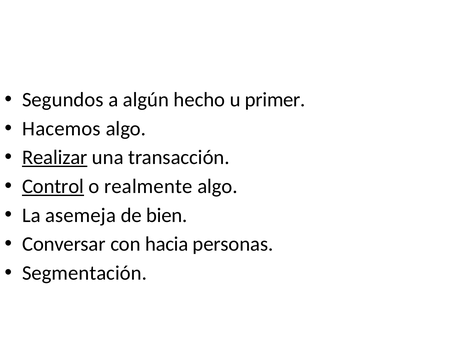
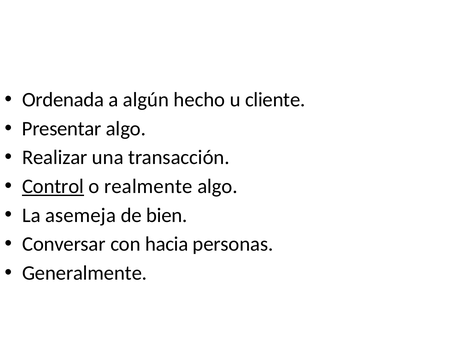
Segundos: Segundos -> Ordenada
primer: primer -> cliente
Hacemos: Hacemos -> Presentar
Realizar underline: present -> none
Segmentación: Segmentación -> Generalmente
